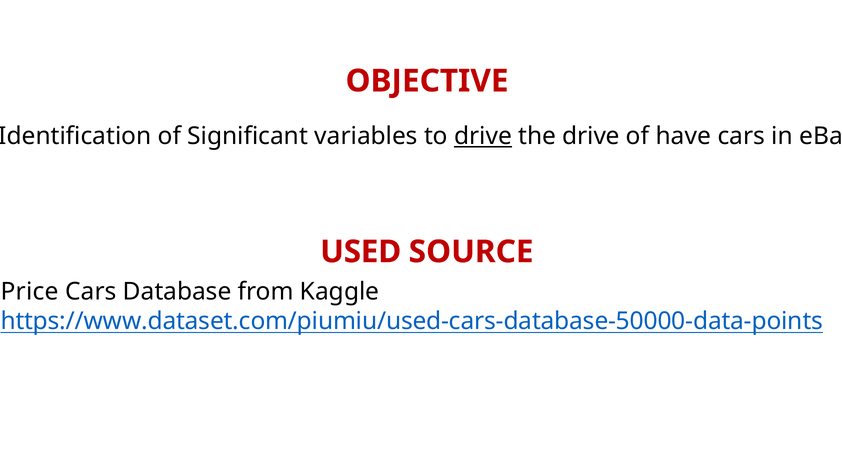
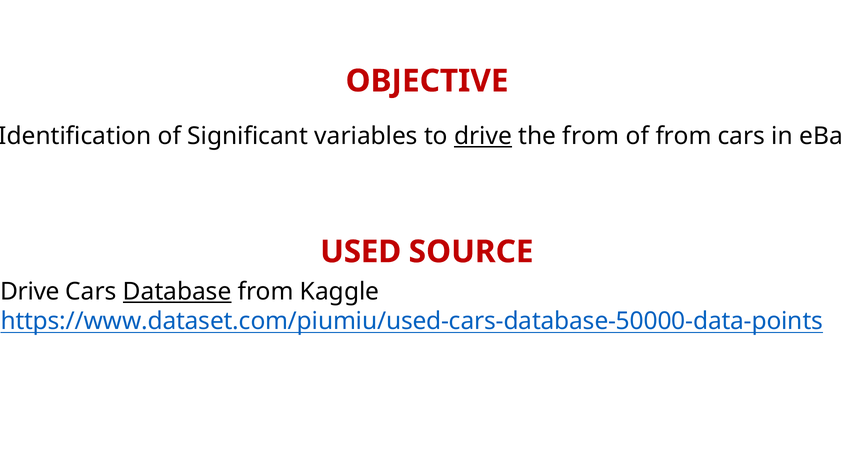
the drive: drive -> from
of have: have -> from
Price at (30, 292): Price -> Drive
Database underline: none -> present
